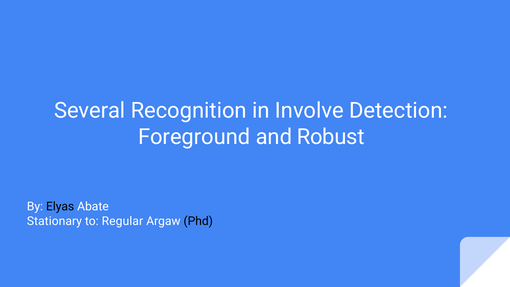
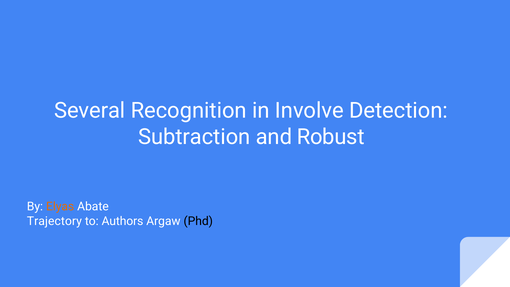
Foreground: Foreground -> Subtraction
Elyas colour: black -> orange
Stationary: Stationary -> Trajectory
Regular: Regular -> Authors
